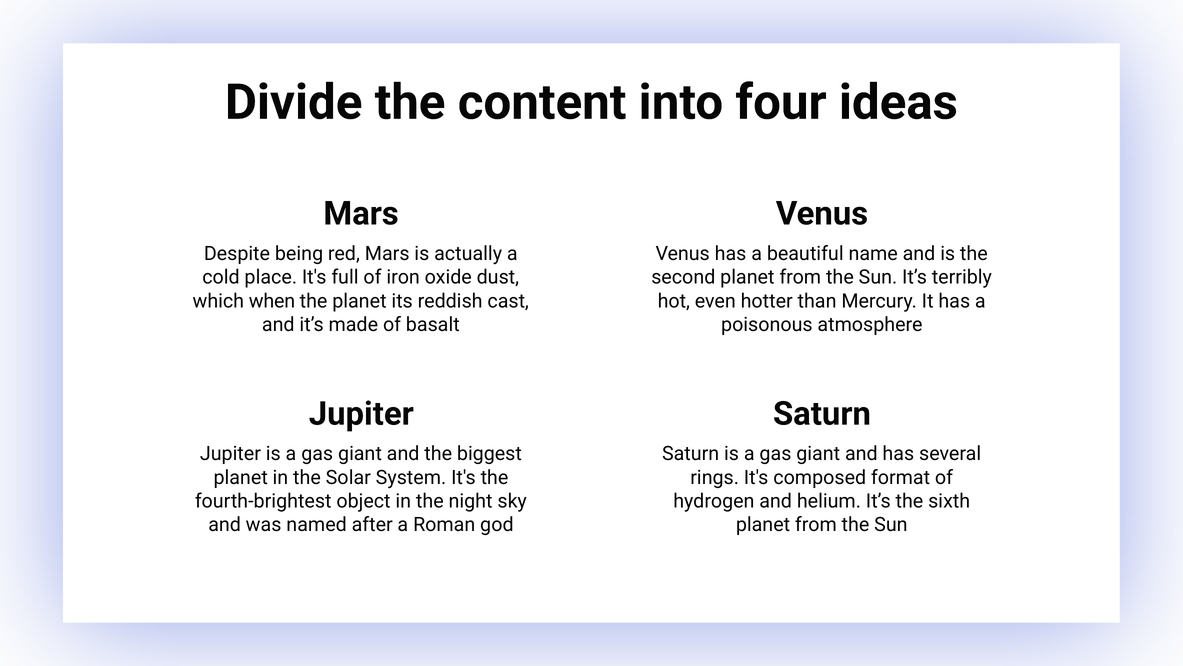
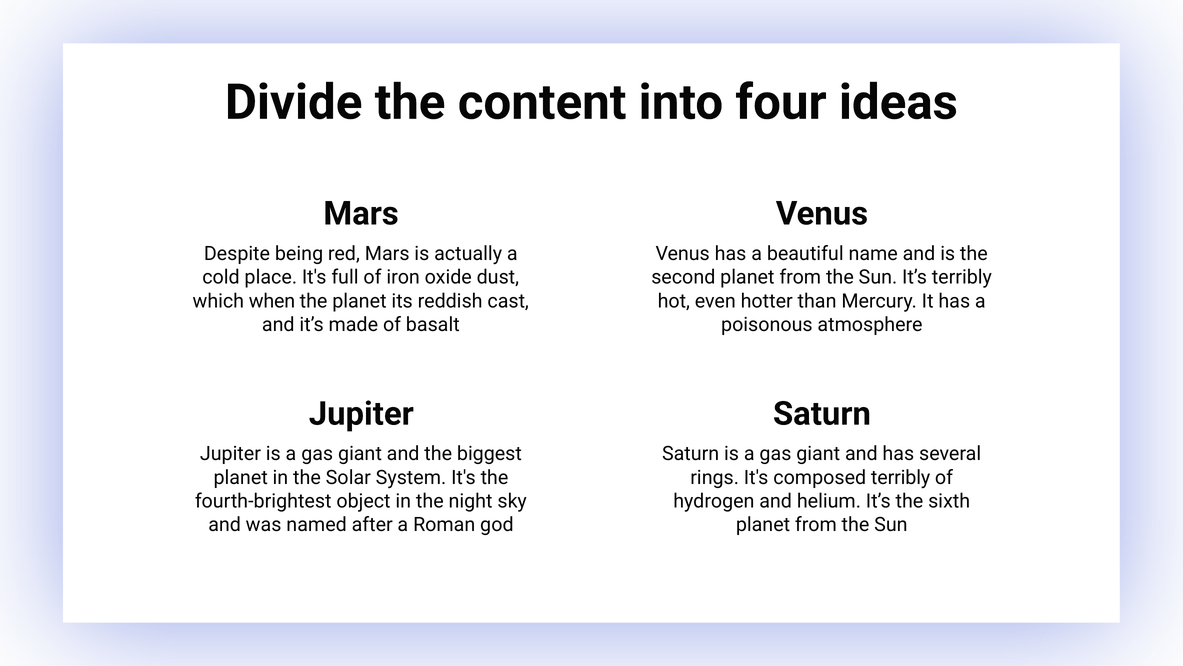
composed format: format -> terribly
